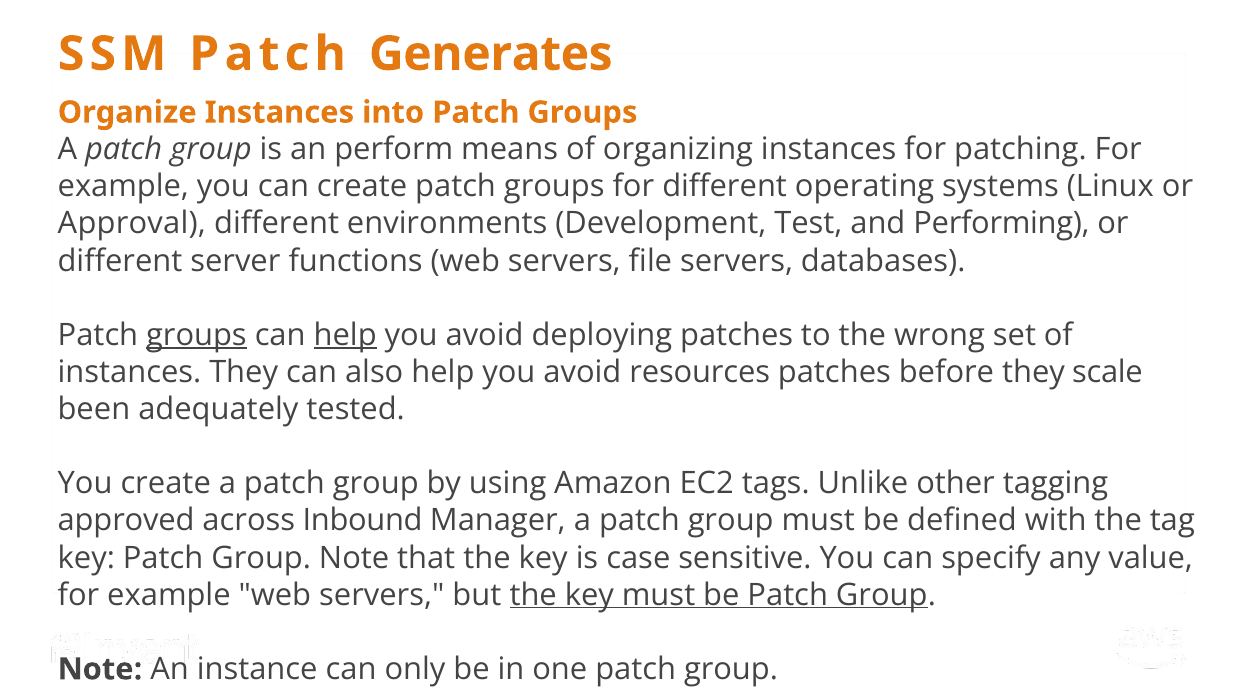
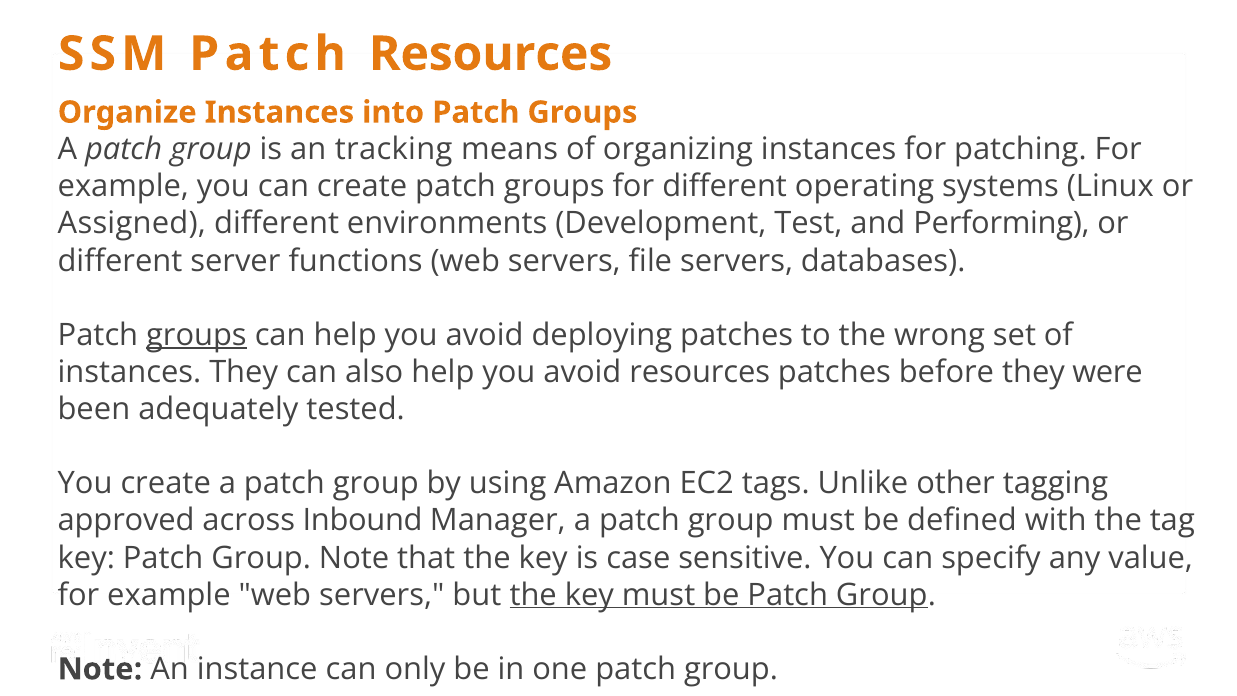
Patch Generates: Generates -> Resources
perform: perform -> tracking
Approval: Approval -> Assigned
help at (345, 335) underline: present -> none
scale: scale -> were
